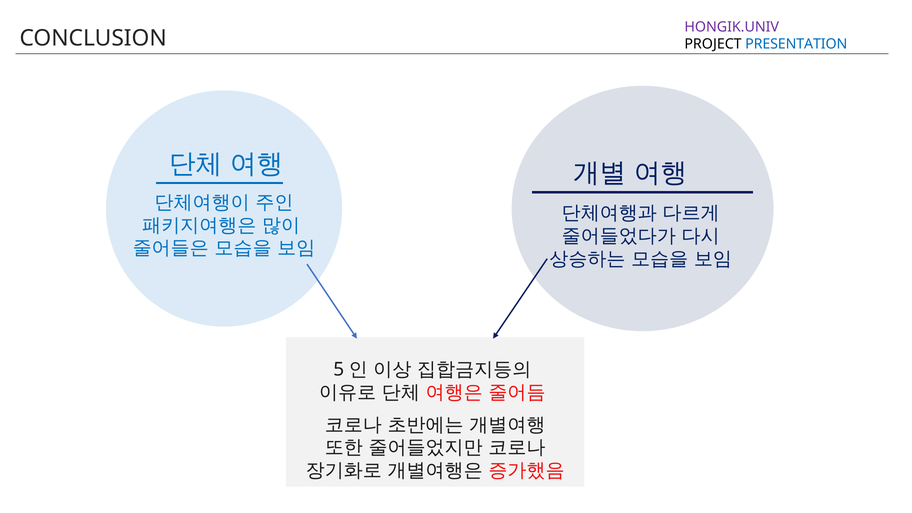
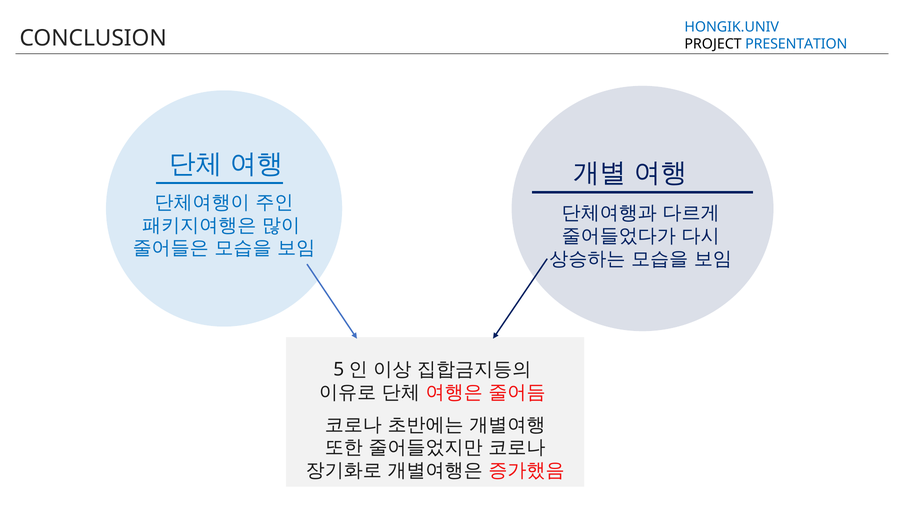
HONGIK.UNIV colour: purple -> blue
